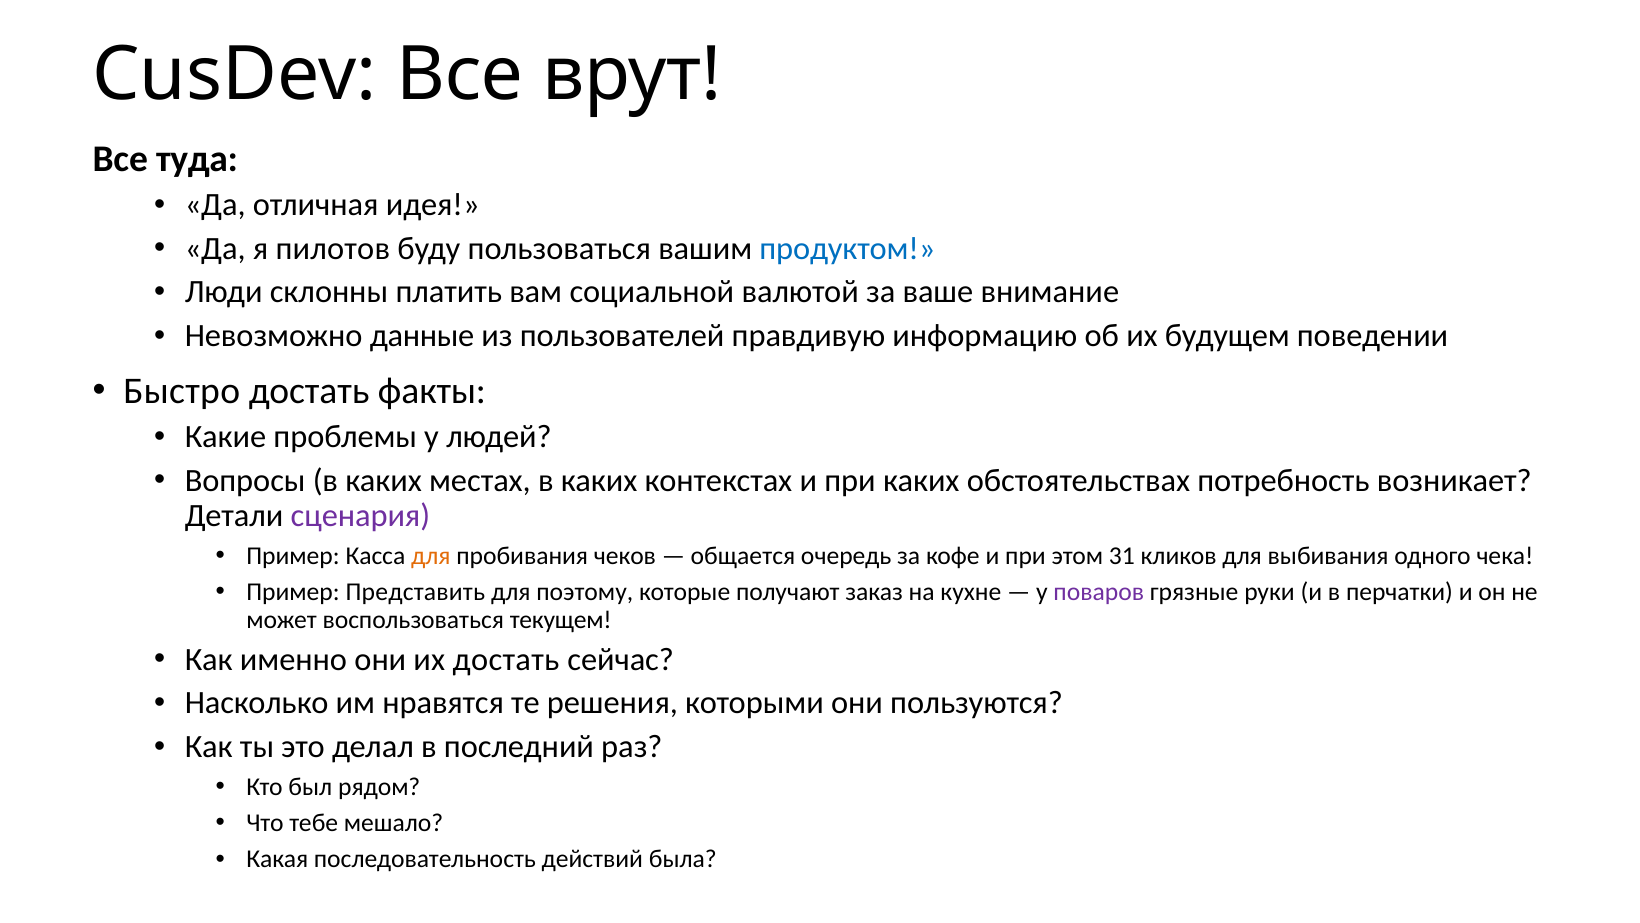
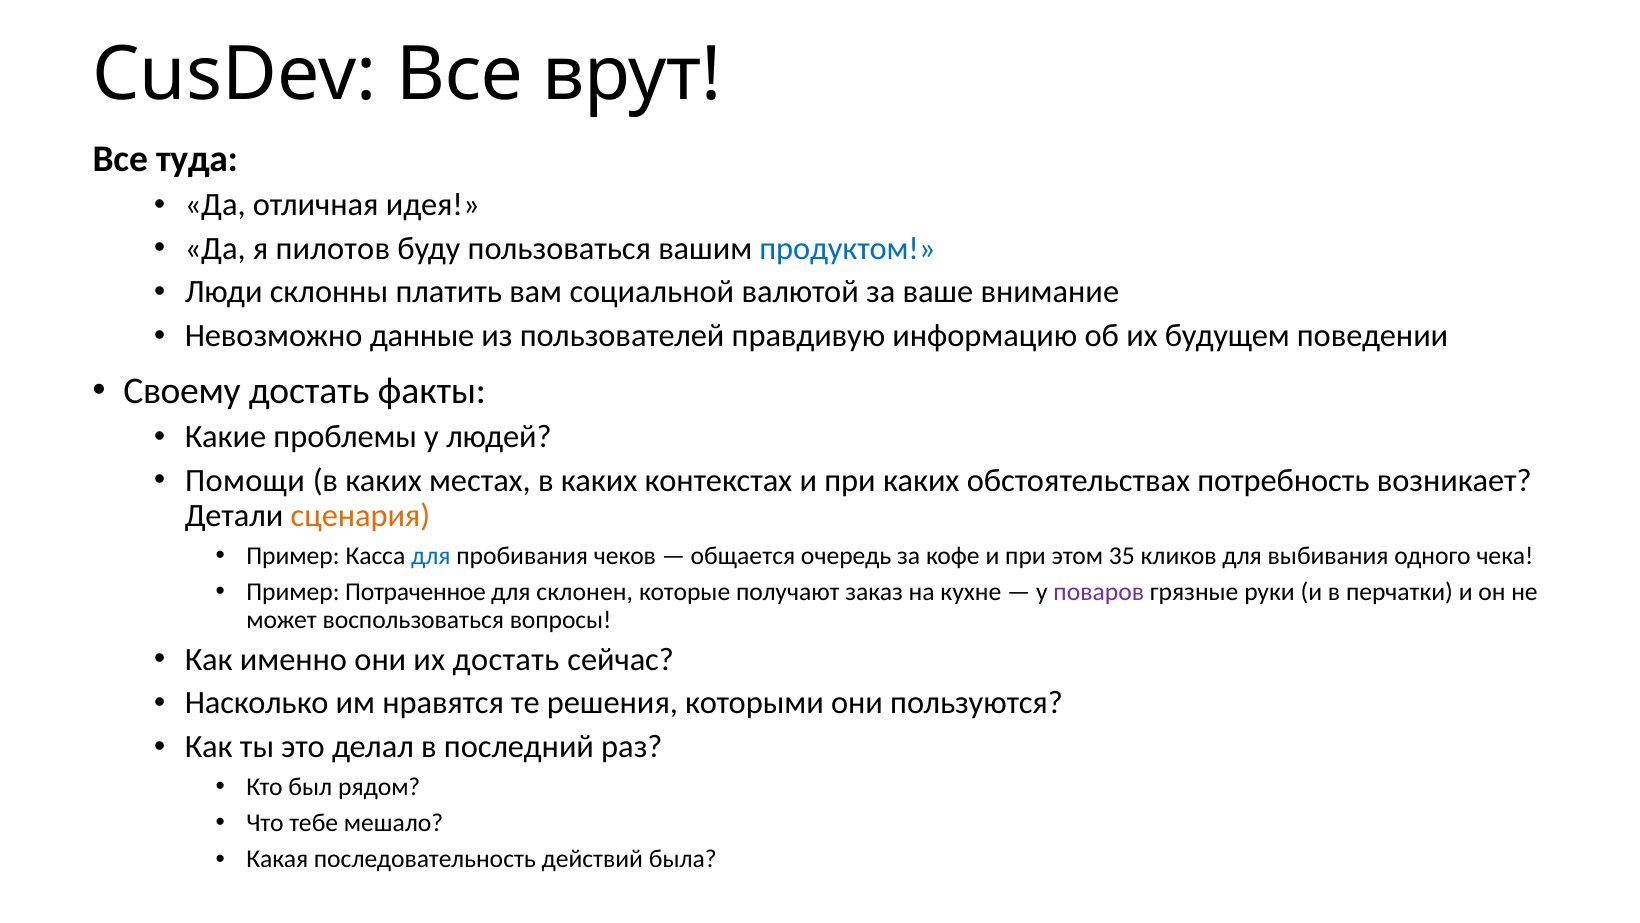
Быстро: Быстро -> Своему
Вопросы: Вопросы -> Помощи
сценария colour: purple -> orange
для at (431, 556) colour: orange -> blue
31: 31 -> 35
Представить: Представить -> Потраченное
поэтому: поэтому -> склонен
текущем: текущем -> вопросы
